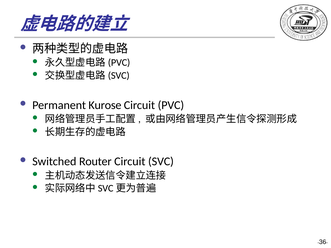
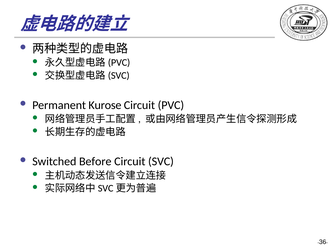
Router: Router -> Before
